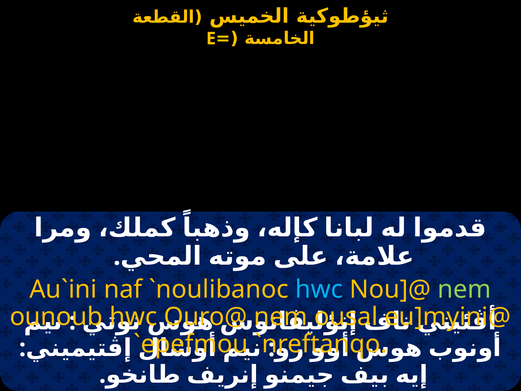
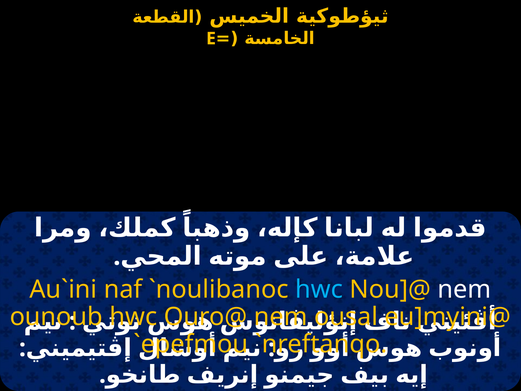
nem at (464, 289) colour: light green -> white
